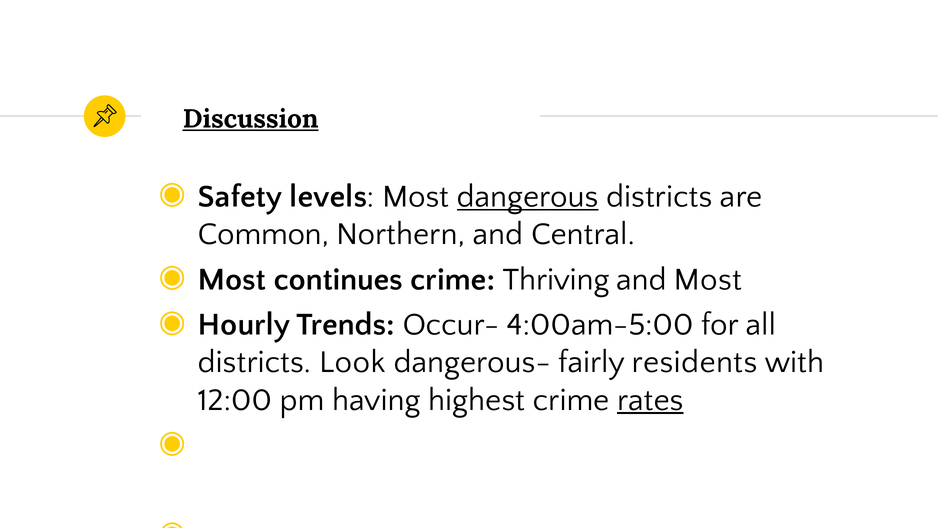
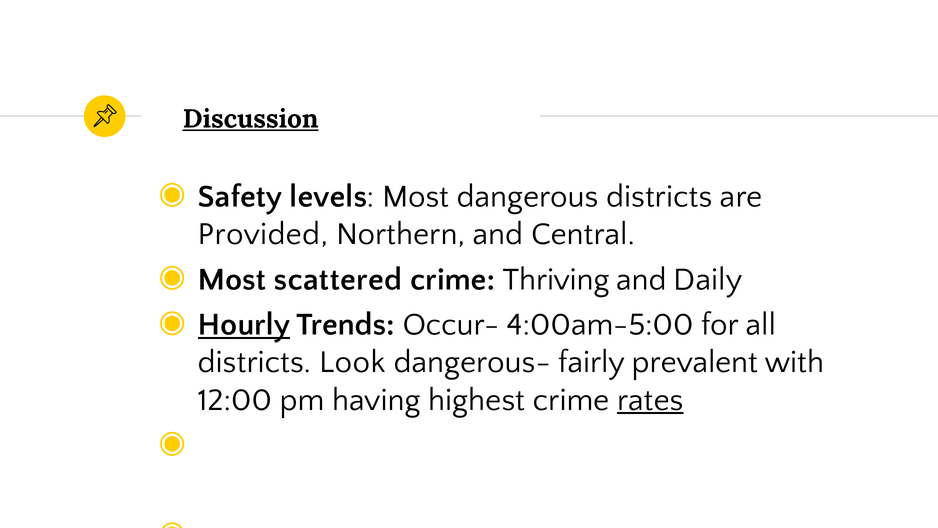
dangerous underline: present -> none
Common: Common -> Provided
continues: continues -> scattered
and Most: Most -> Daily
Hourly underline: none -> present
residents: residents -> prevalent
